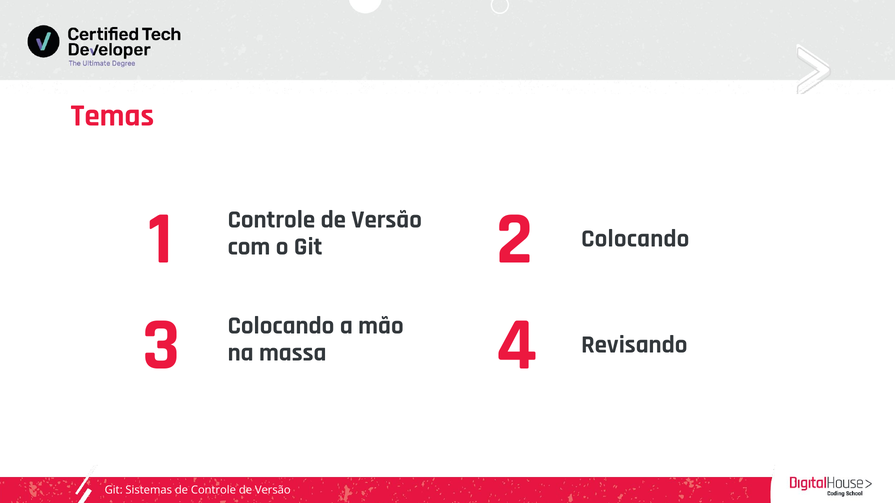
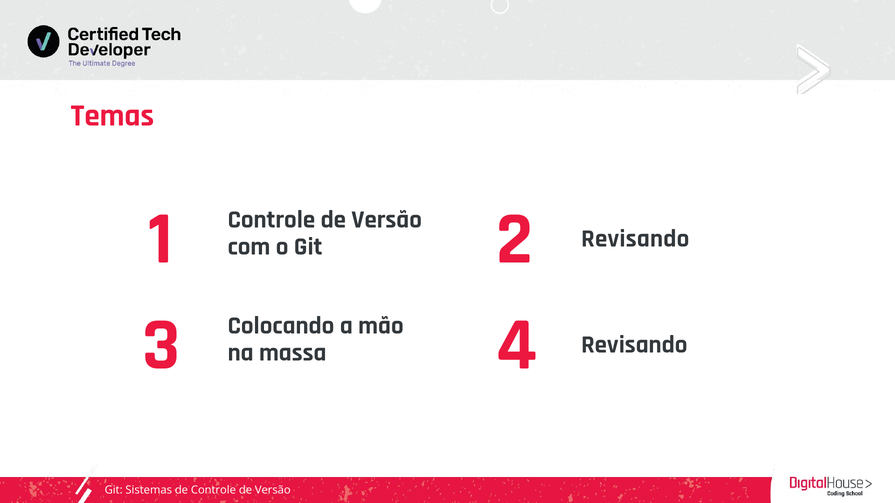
1 Colocando: Colocando -> Revisando
